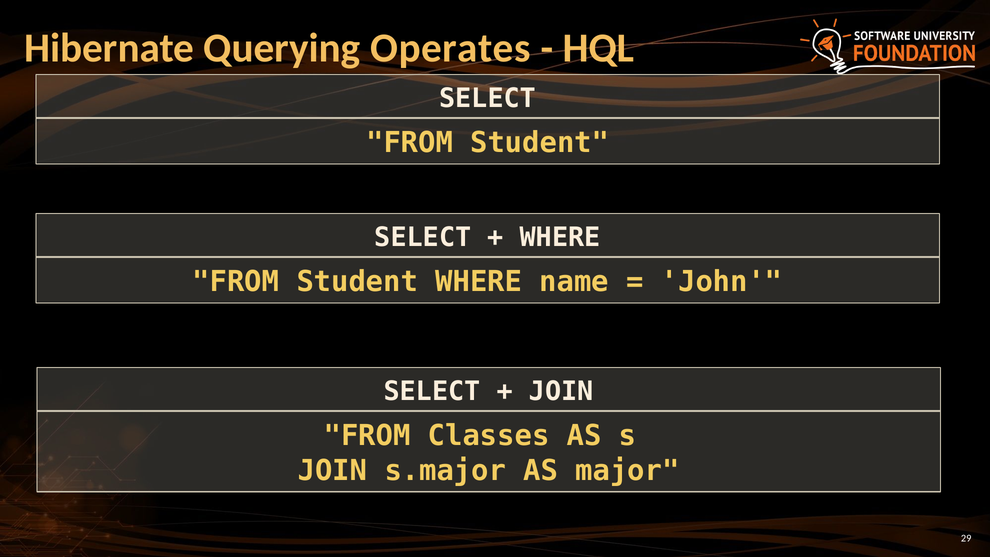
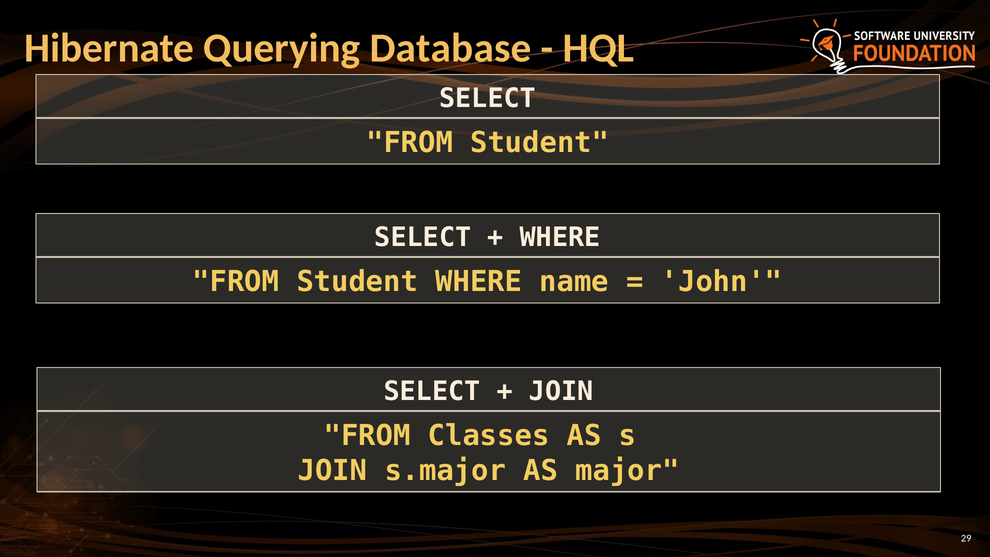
Operates: Operates -> Database
